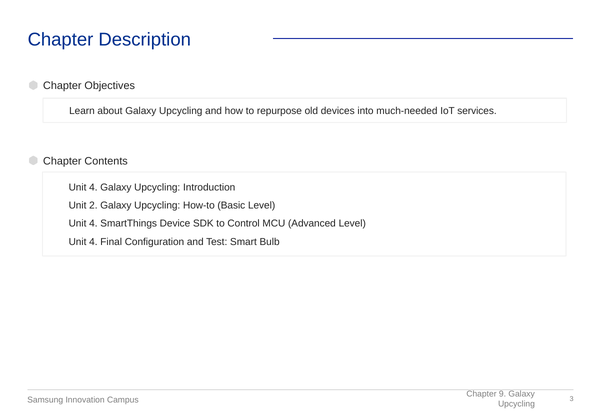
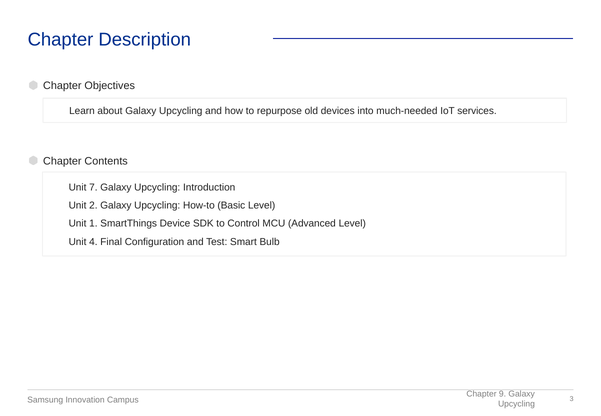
4 at (93, 187): 4 -> 7
4 at (93, 224): 4 -> 1
